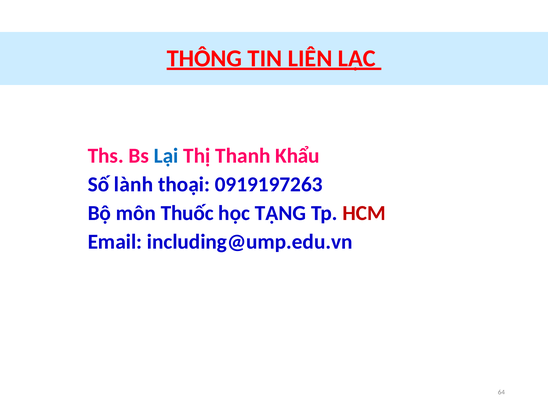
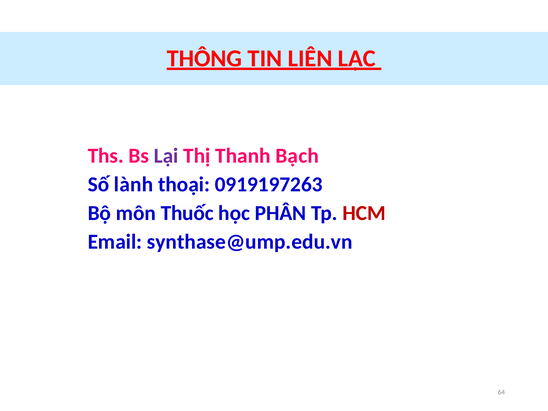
Lại colour: blue -> purple
Khẩu: Khẩu -> Bạch
TẠNG: TẠNG -> PHÂN
including@ump.edu.vn: including@ump.edu.vn -> synthase@ump.edu.vn
